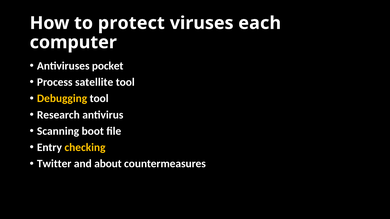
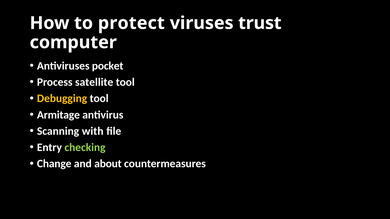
each: each -> trust
Research: Research -> Armitage
boot: boot -> with
checking colour: yellow -> light green
Twitter: Twitter -> Change
